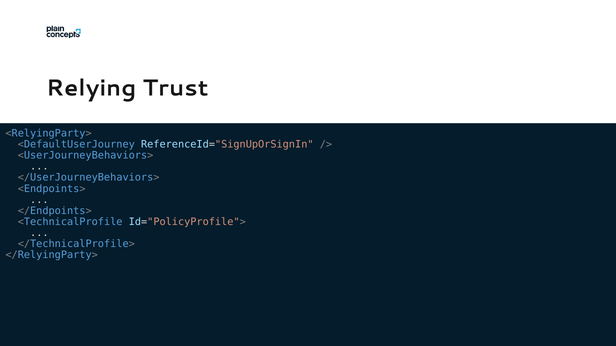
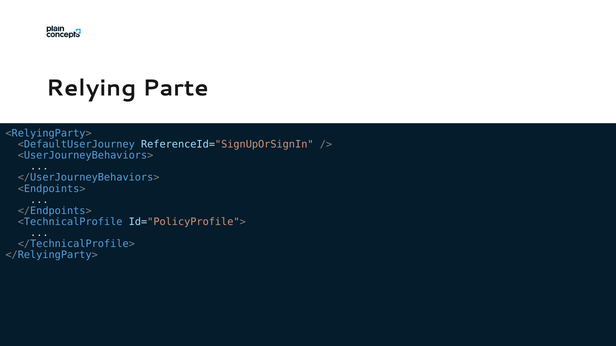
Trust: Trust -> Parte
